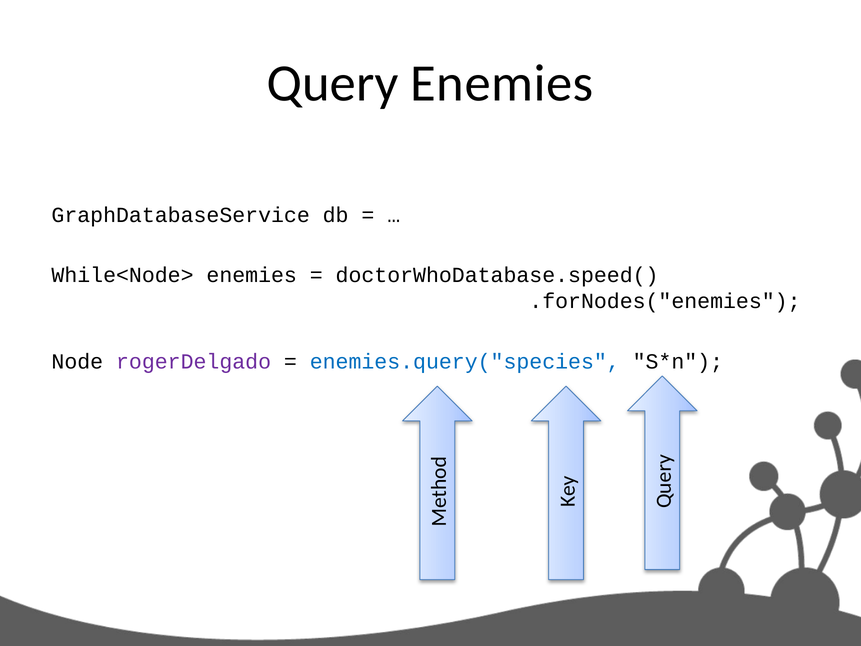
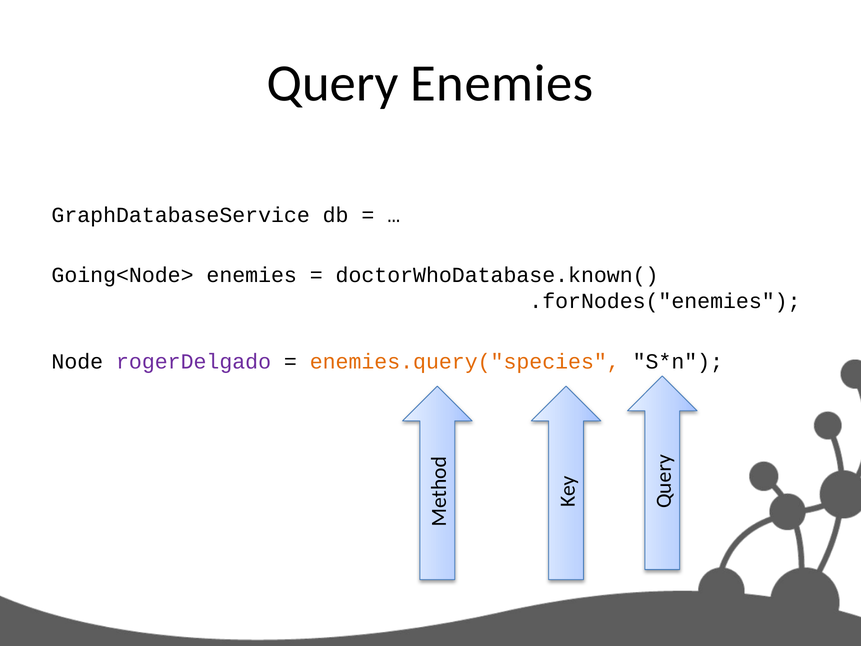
While<Node>: While<Node> -> Going<Node>
doctorWhoDatabase.speed(: doctorWhoDatabase.speed( -> doctorWhoDatabase.known(
enemies.query("species colour: blue -> orange
